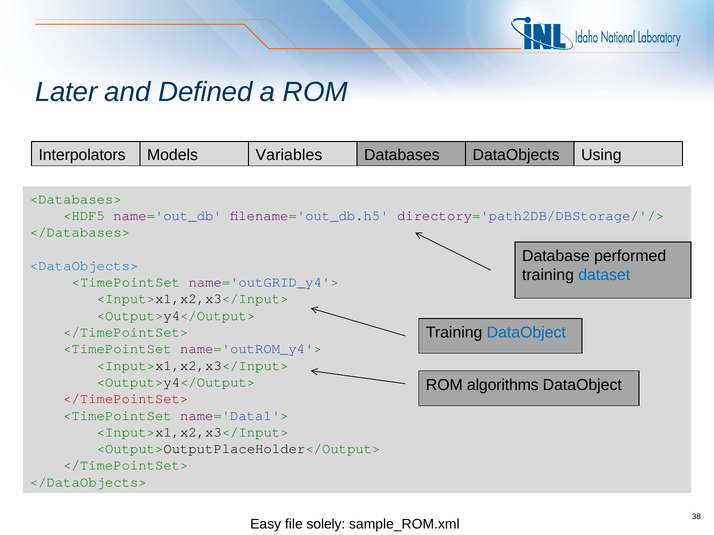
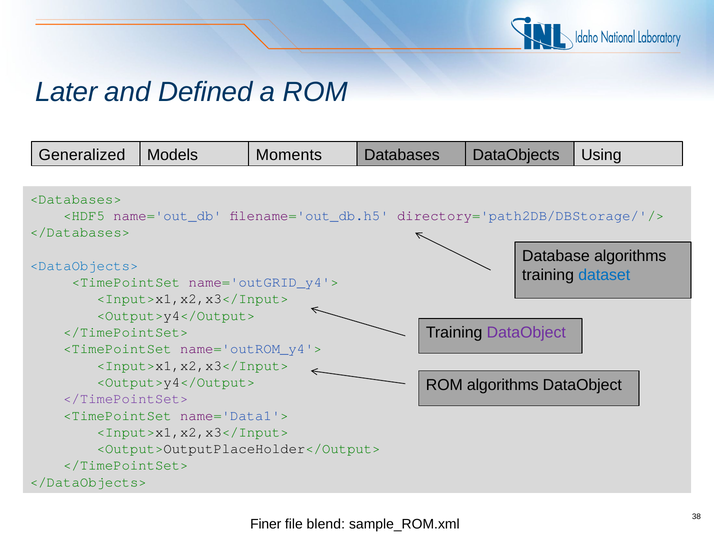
Interpolators: Interpolators -> Generalized
Variables: Variables -> Moments
Database performed: performed -> algorithms
DataObject at (526, 333) colour: blue -> purple
</TimePointSet> at (126, 399) colour: red -> purple
Easy: Easy -> Finer
solely: solely -> blend
